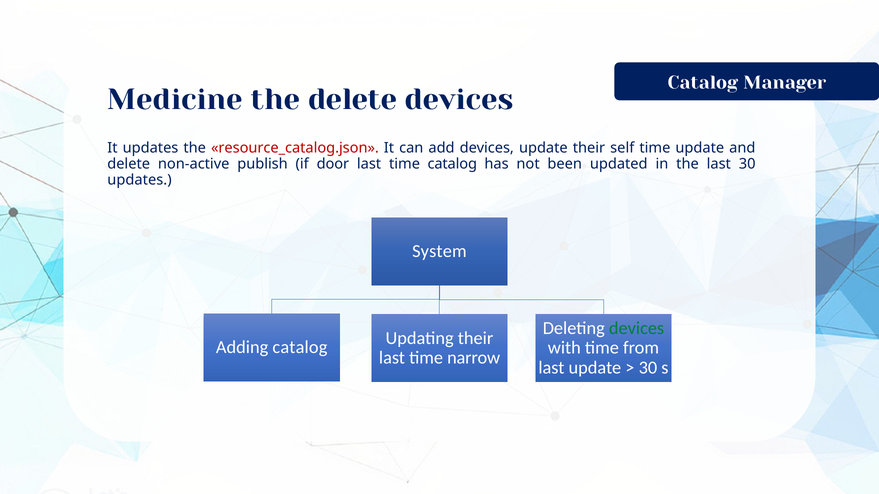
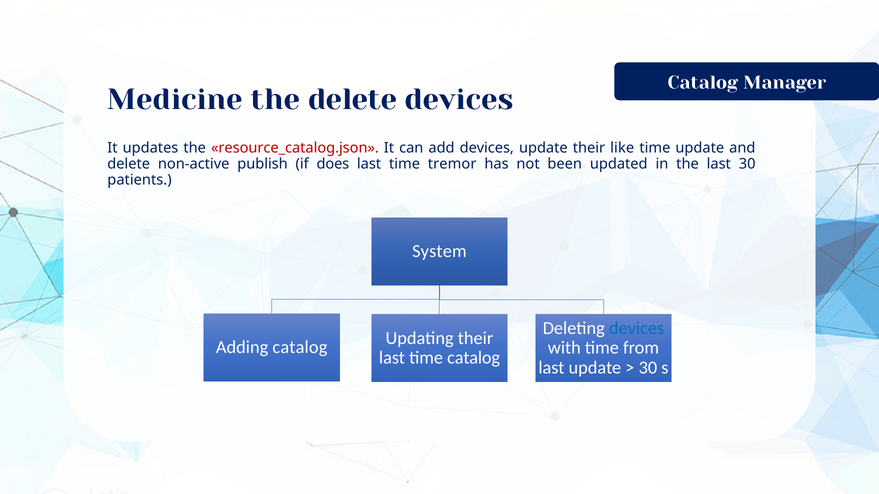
self: self -> like
door: door -> does
time catalog: catalog -> tremor
updates at (140, 180): updates -> patients
devices at (637, 328) colour: green -> blue
time narrow: narrow -> catalog
